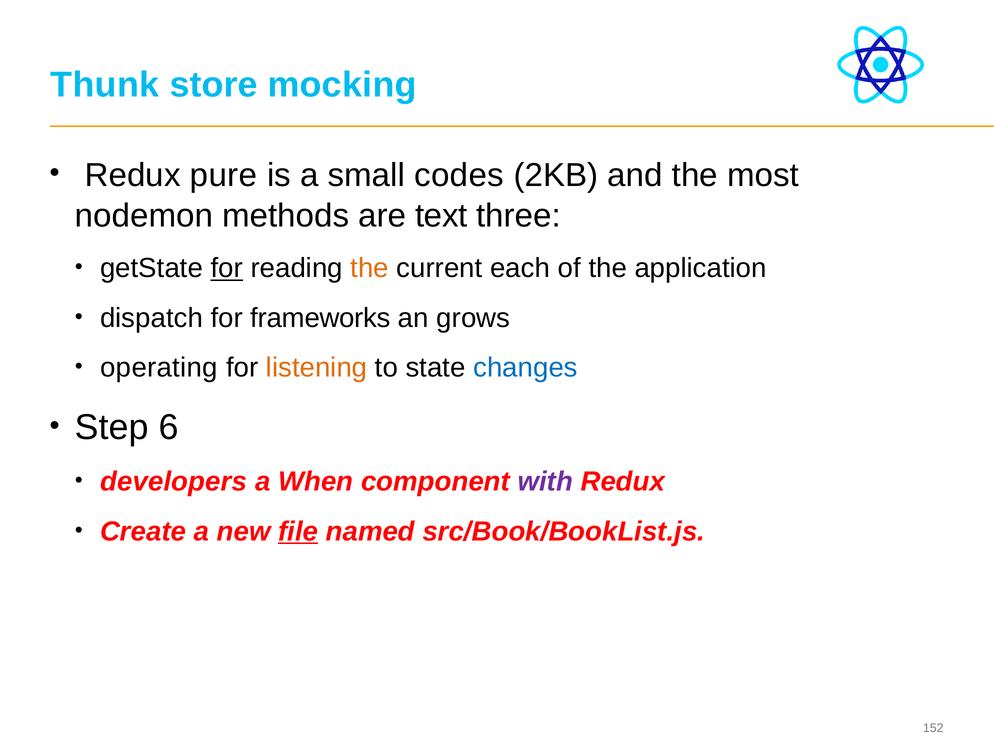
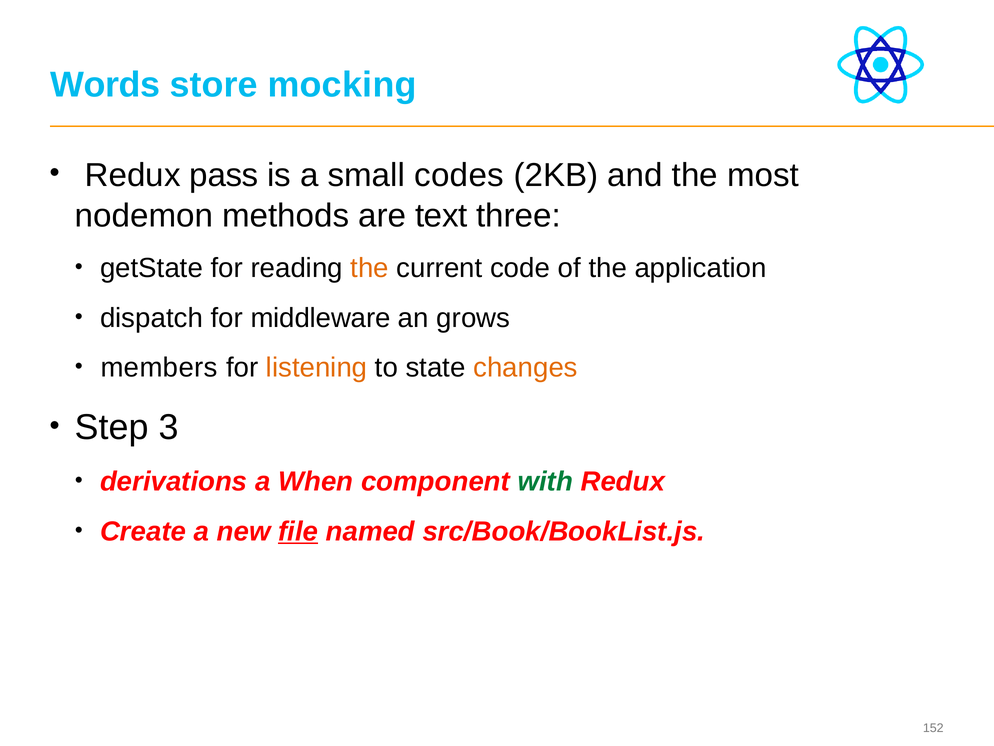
Thunk: Thunk -> Words
pure: pure -> pass
for at (227, 268) underline: present -> none
each: each -> code
frameworks: frameworks -> middleware
operating: operating -> members
changes colour: blue -> orange
6: 6 -> 3
developers: developers -> derivations
with colour: purple -> green
